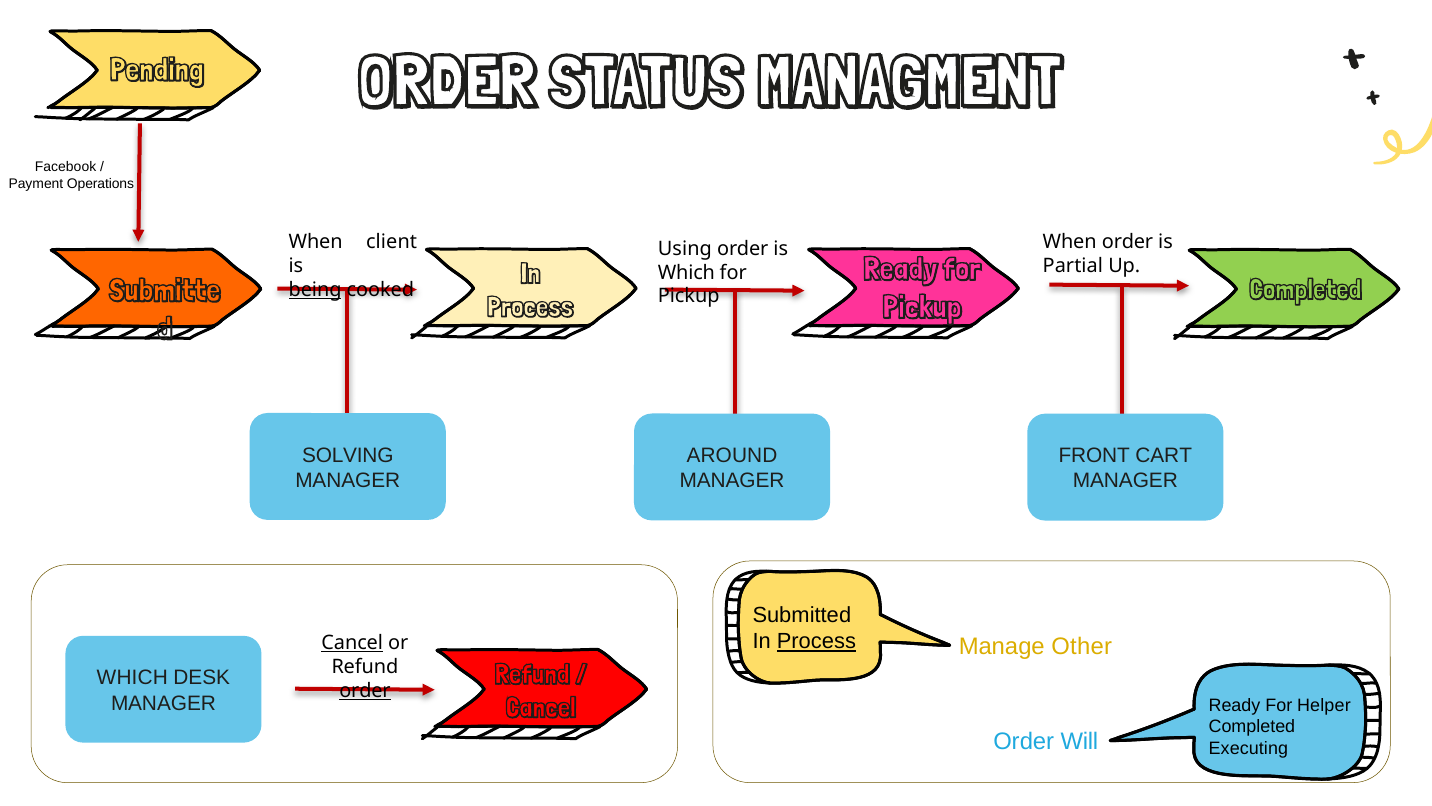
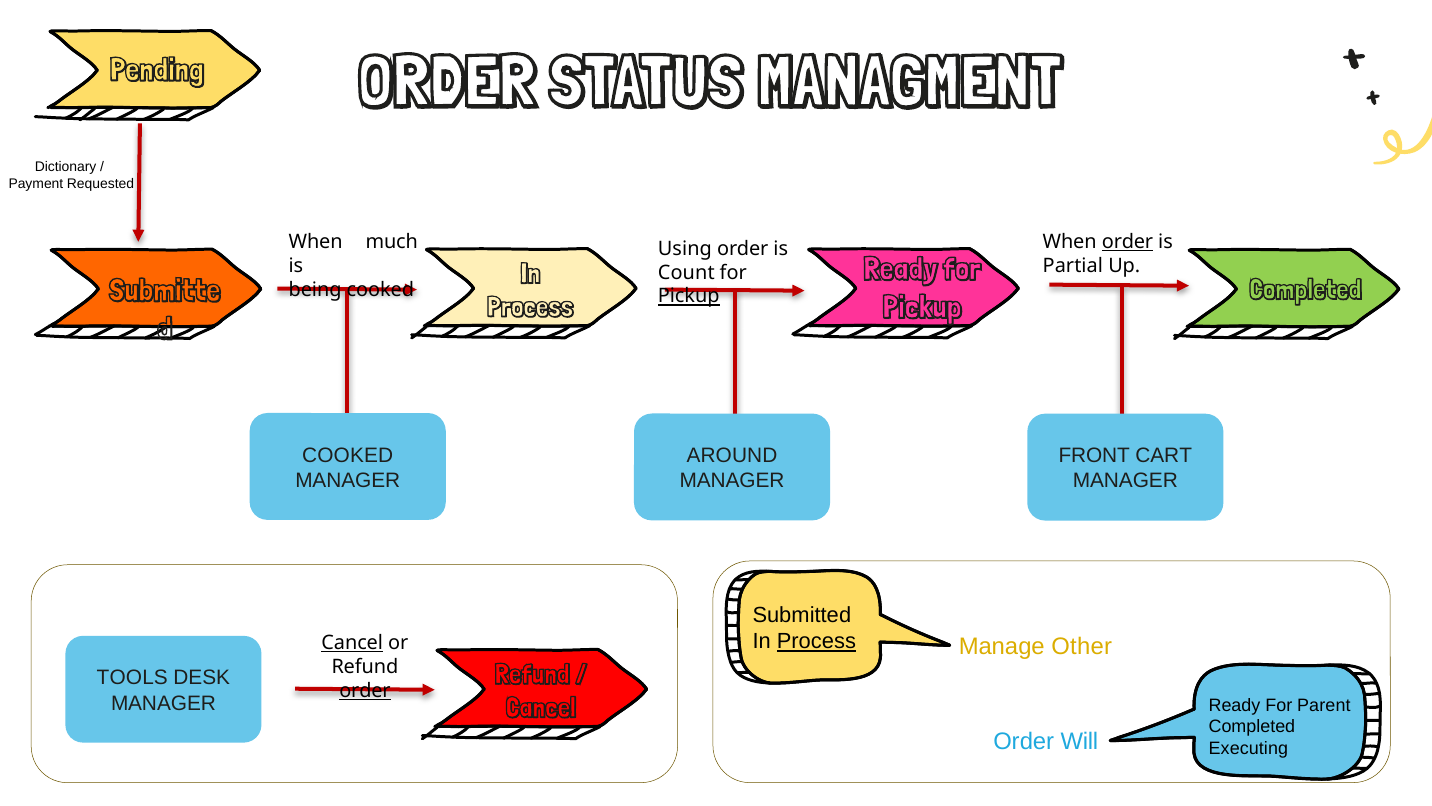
Facebook: Facebook -> Dictionary
Operations: Operations -> Requested
client: client -> much
order at (1128, 242) underline: none -> present
Which at (686, 272): Which -> Count
being underline: present -> none
Pickup at (689, 296) underline: none -> present
SOLVING at (348, 455): SOLVING -> COOKED
WHICH at (132, 678): WHICH -> TOOLS
Helper: Helper -> Parent
